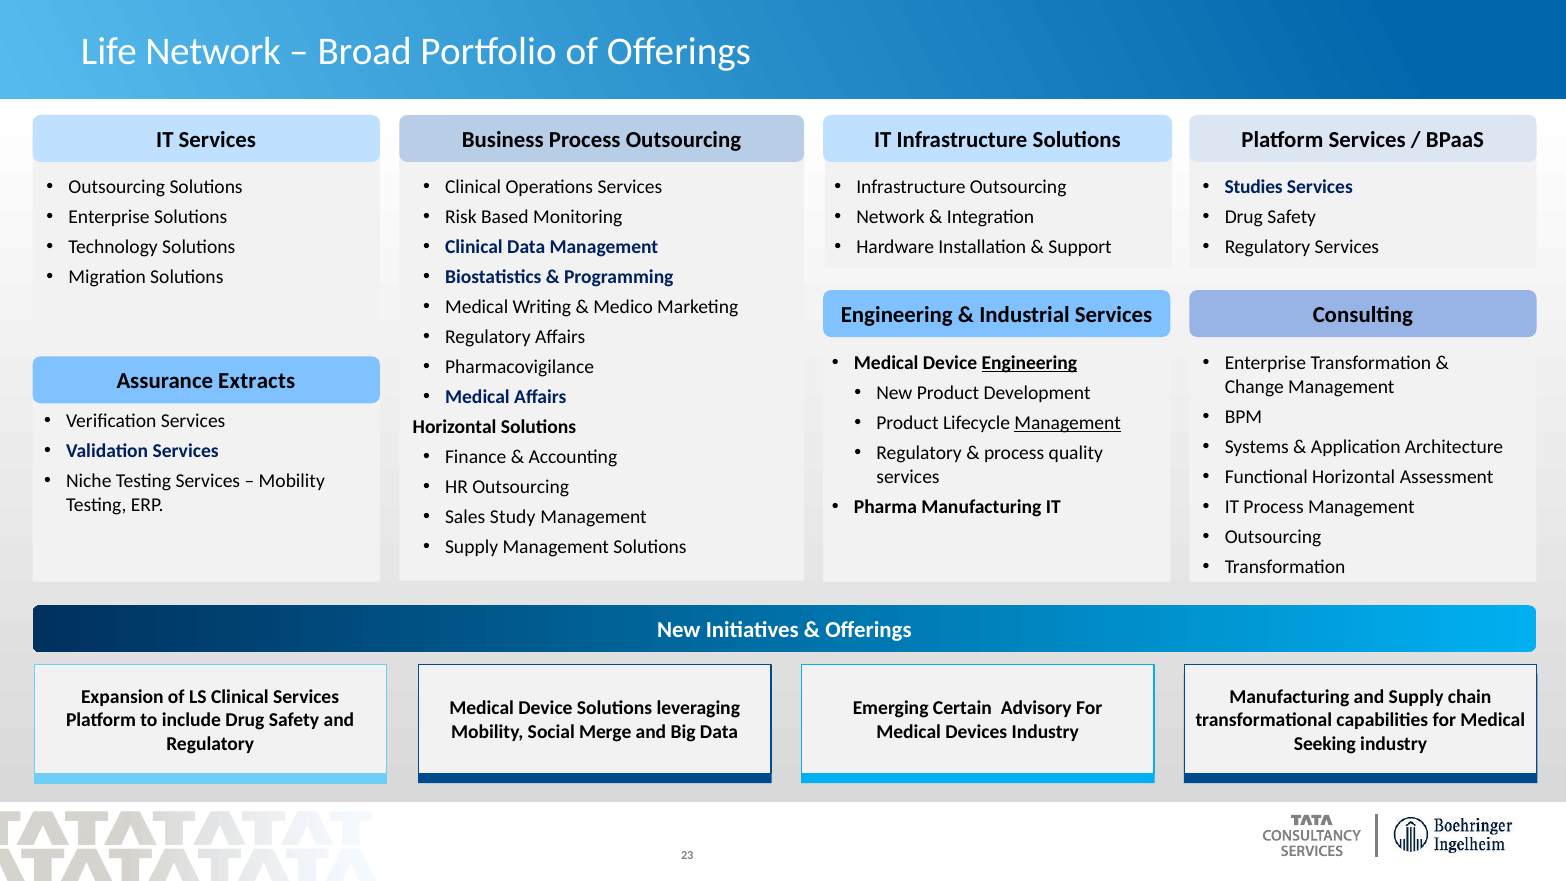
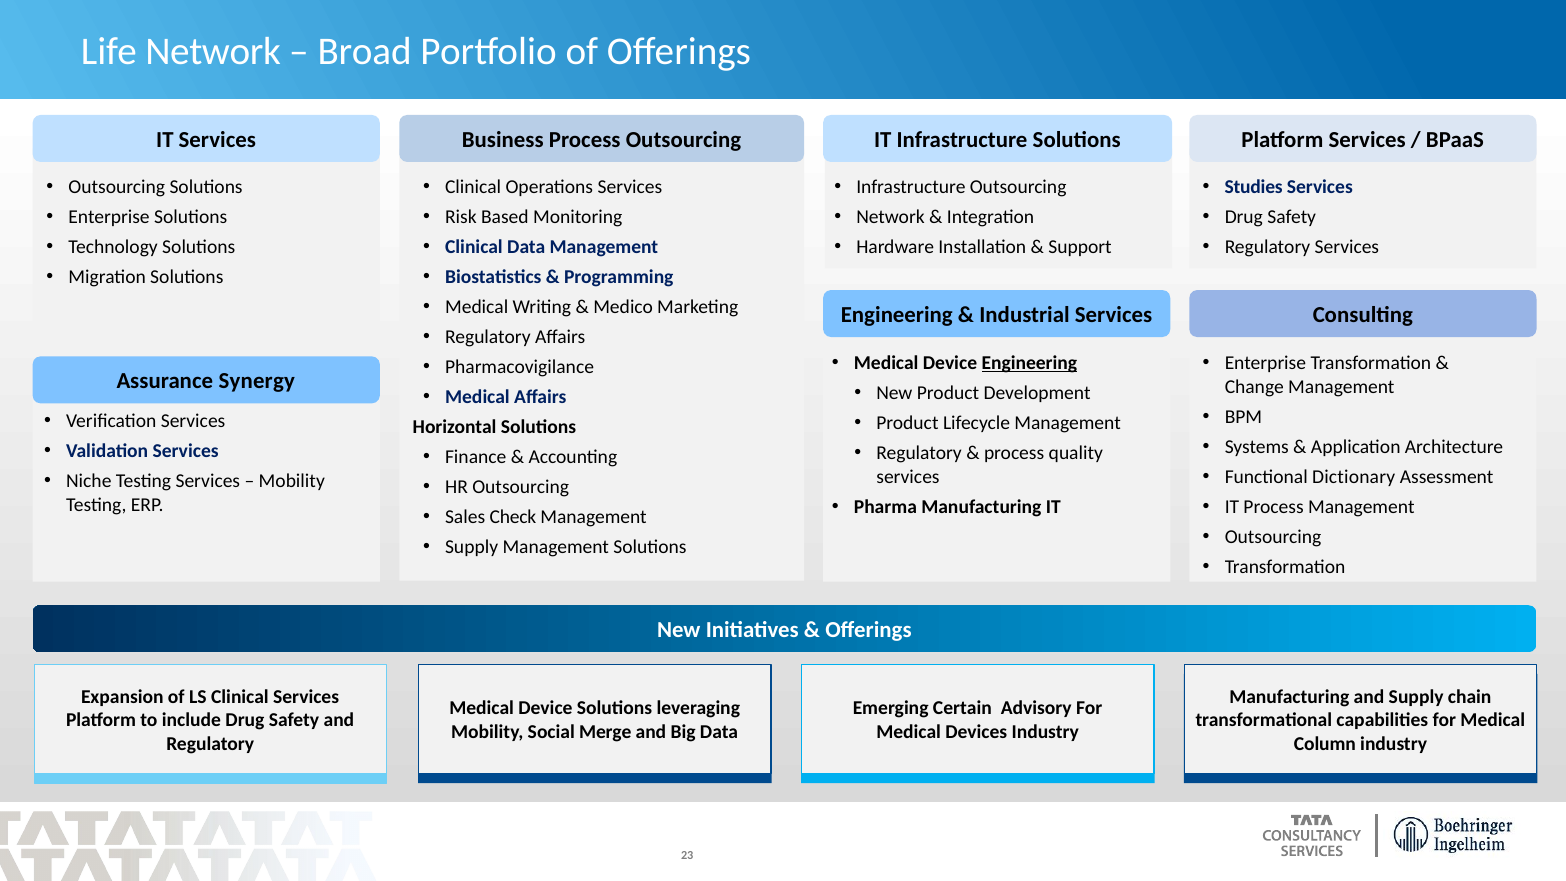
Extracts: Extracts -> Synergy
Management at (1068, 423) underline: present -> none
Functional Horizontal: Horizontal -> Dictionary
Study: Study -> Check
Seeking: Seeking -> Column
